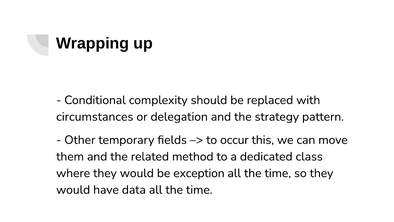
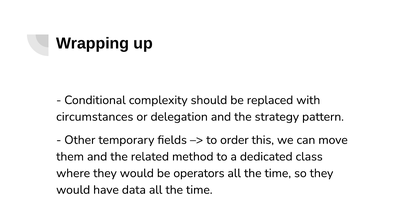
occur: occur -> order
exception: exception -> operators
